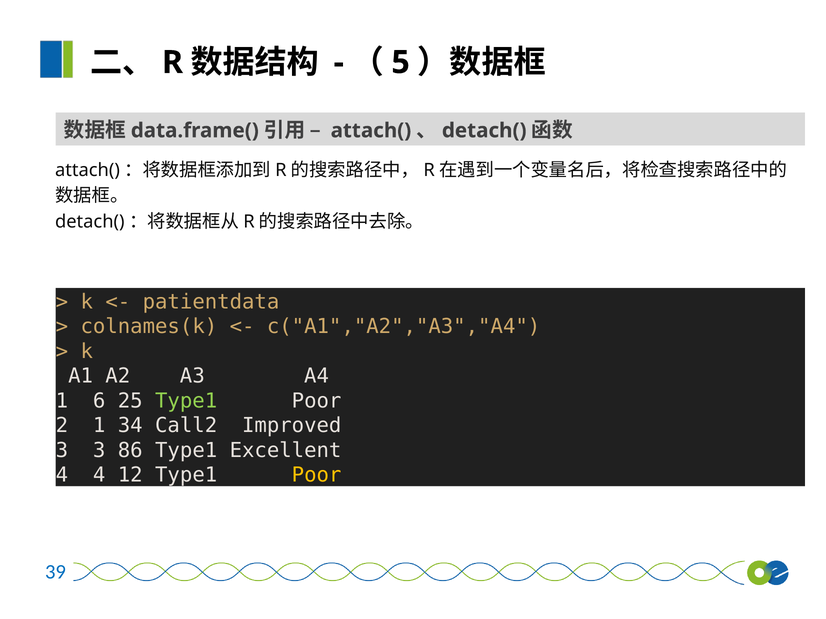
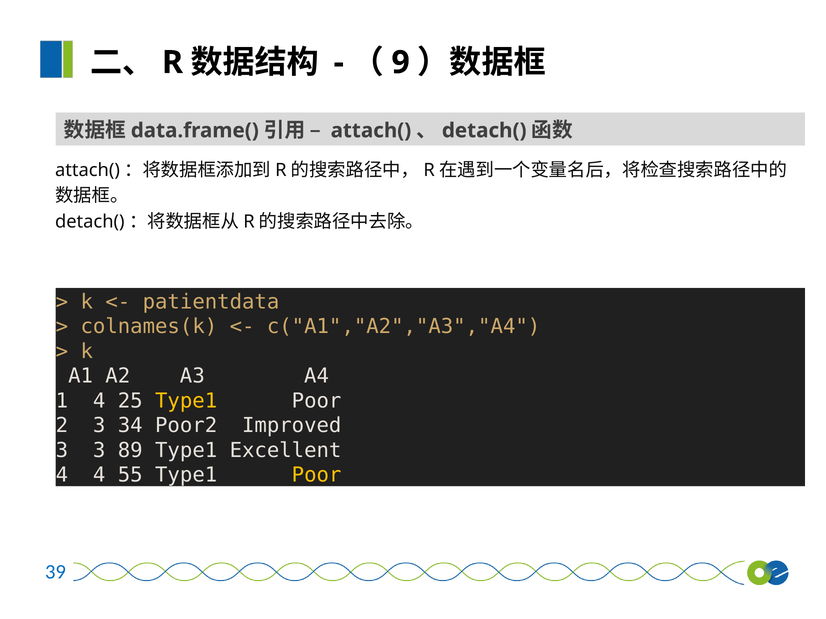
5: 5 -> 9
1 6: 6 -> 4
Type1 at (186, 401) colour: light green -> yellow
2 1: 1 -> 3
Call2: Call2 -> Poor2
86: 86 -> 89
12: 12 -> 55
